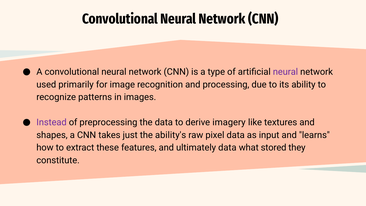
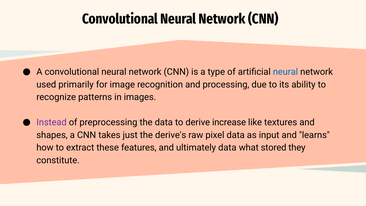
neural at (285, 72) colour: purple -> blue
imagery: imagery -> increase
ability's: ability's -> derive's
